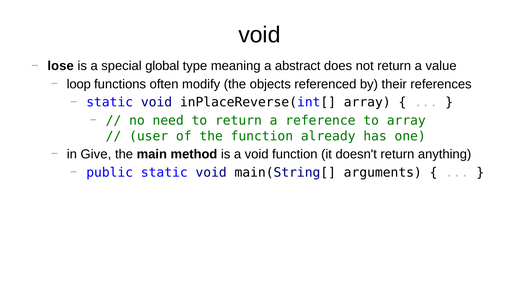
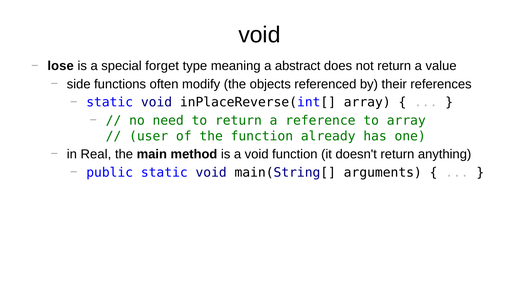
global: global -> forget
loop: loop -> side
Give: Give -> Real
